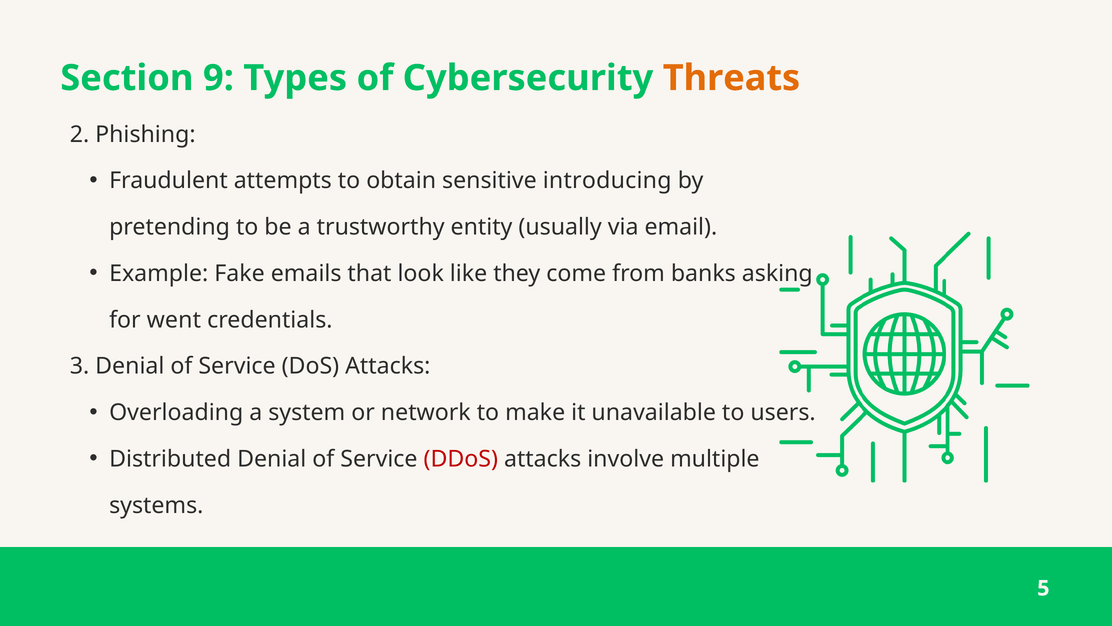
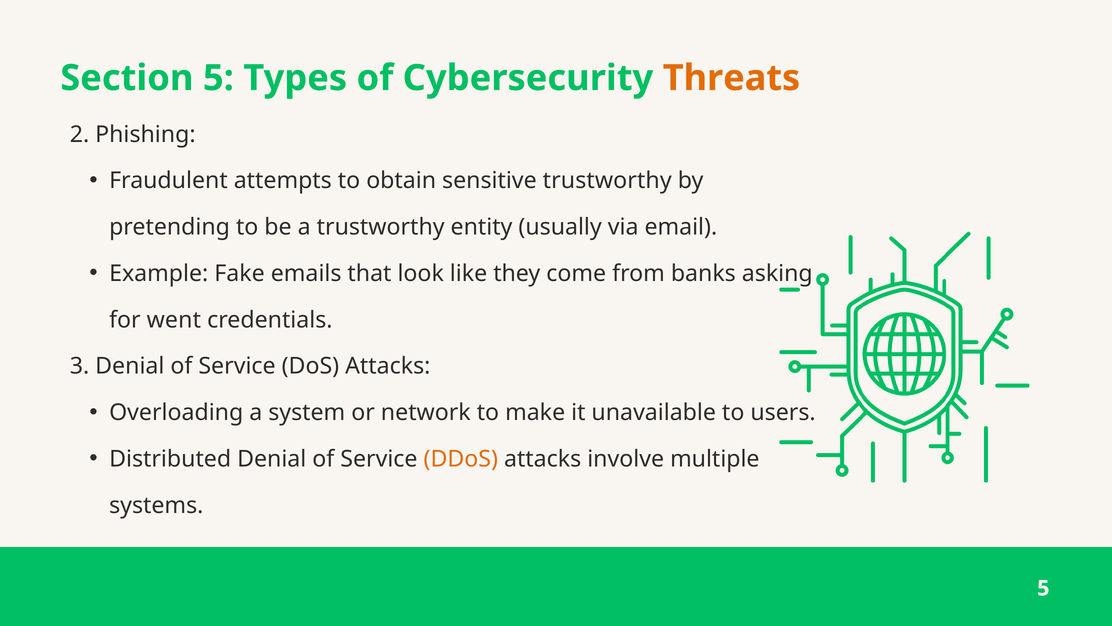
Section 9: 9 -> 5
sensitive introducing: introducing -> trustworthy
DDoS colour: red -> orange
